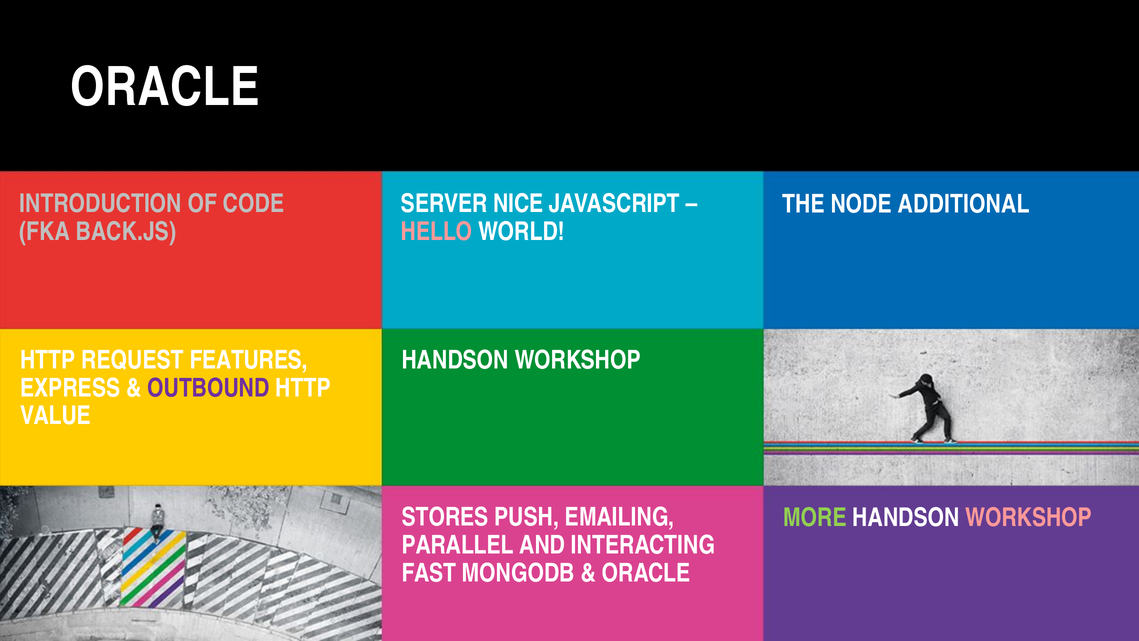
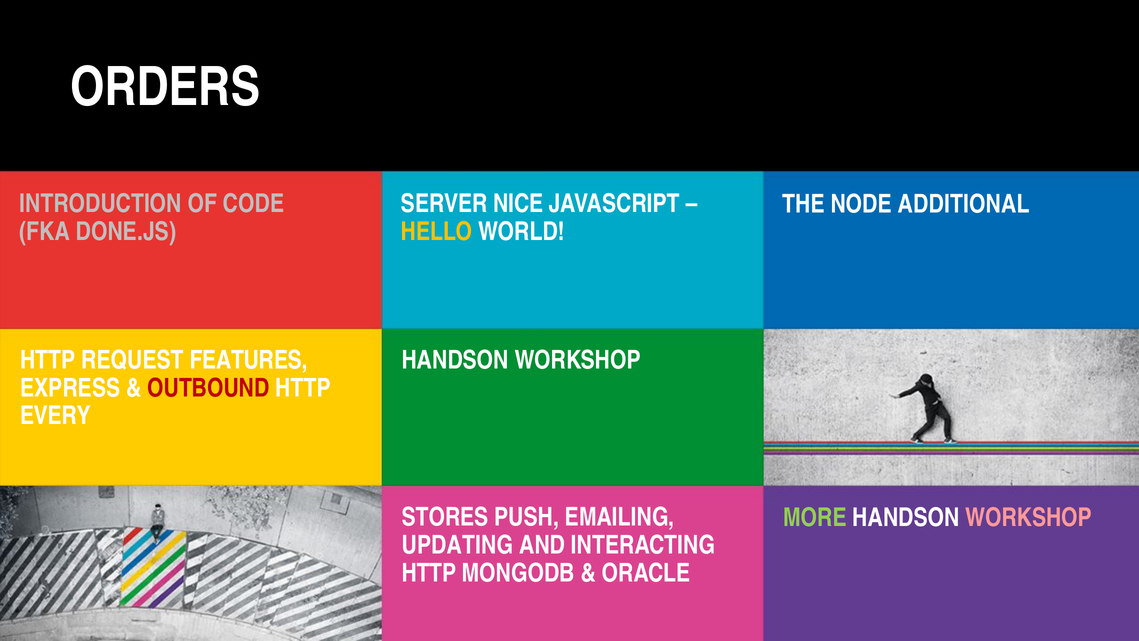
ORACLE at (165, 87): ORACLE -> ORDERS
BACK.JS: BACK.JS -> DONE.JS
HELLO colour: pink -> yellow
OUTBOUND colour: purple -> red
VALUE: VALUE -> EVERY
PARALLEL: PARALLEL -> UPDATING
FAST at (429, 573): FAST -> HTTP
